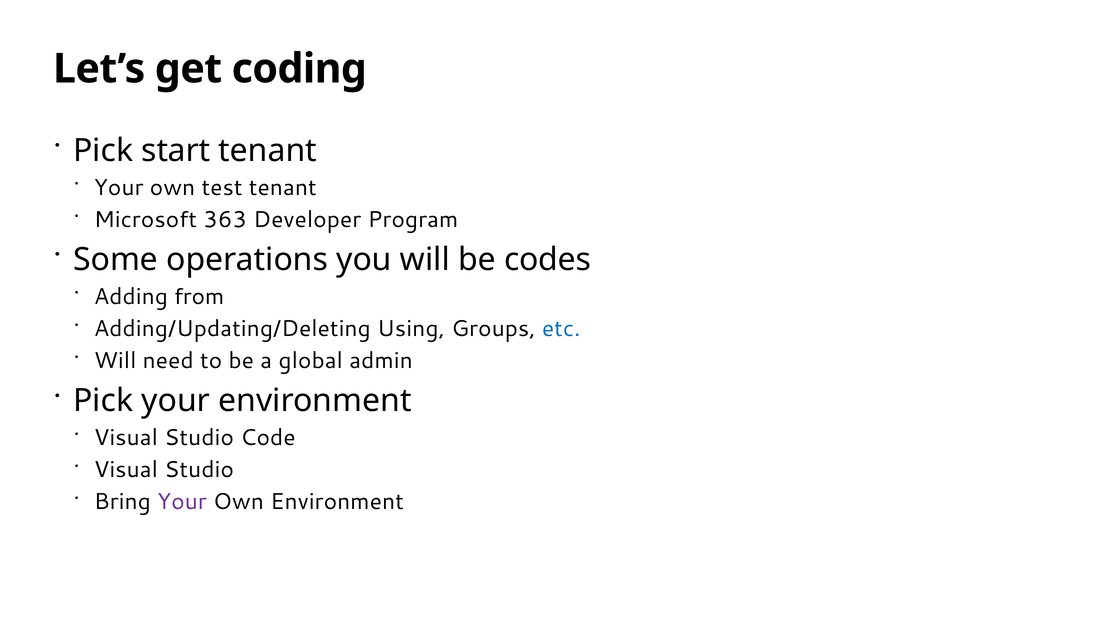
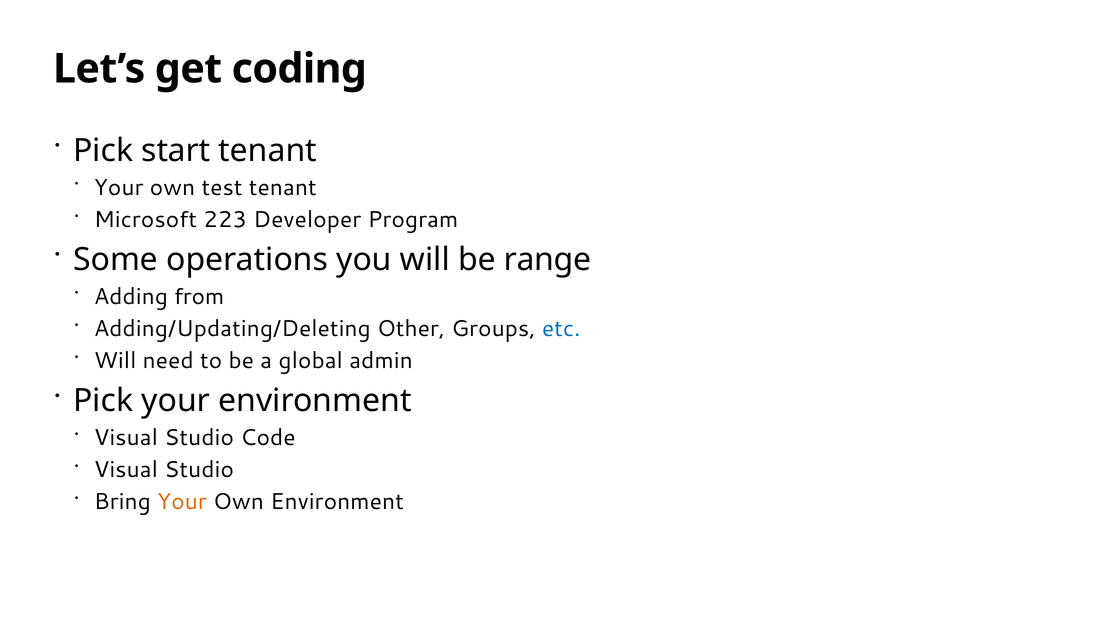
363: 363 -> 223
codes: codes -> range
Using: Using -> Other
Your at (182, 502) colour: purple -> orange
